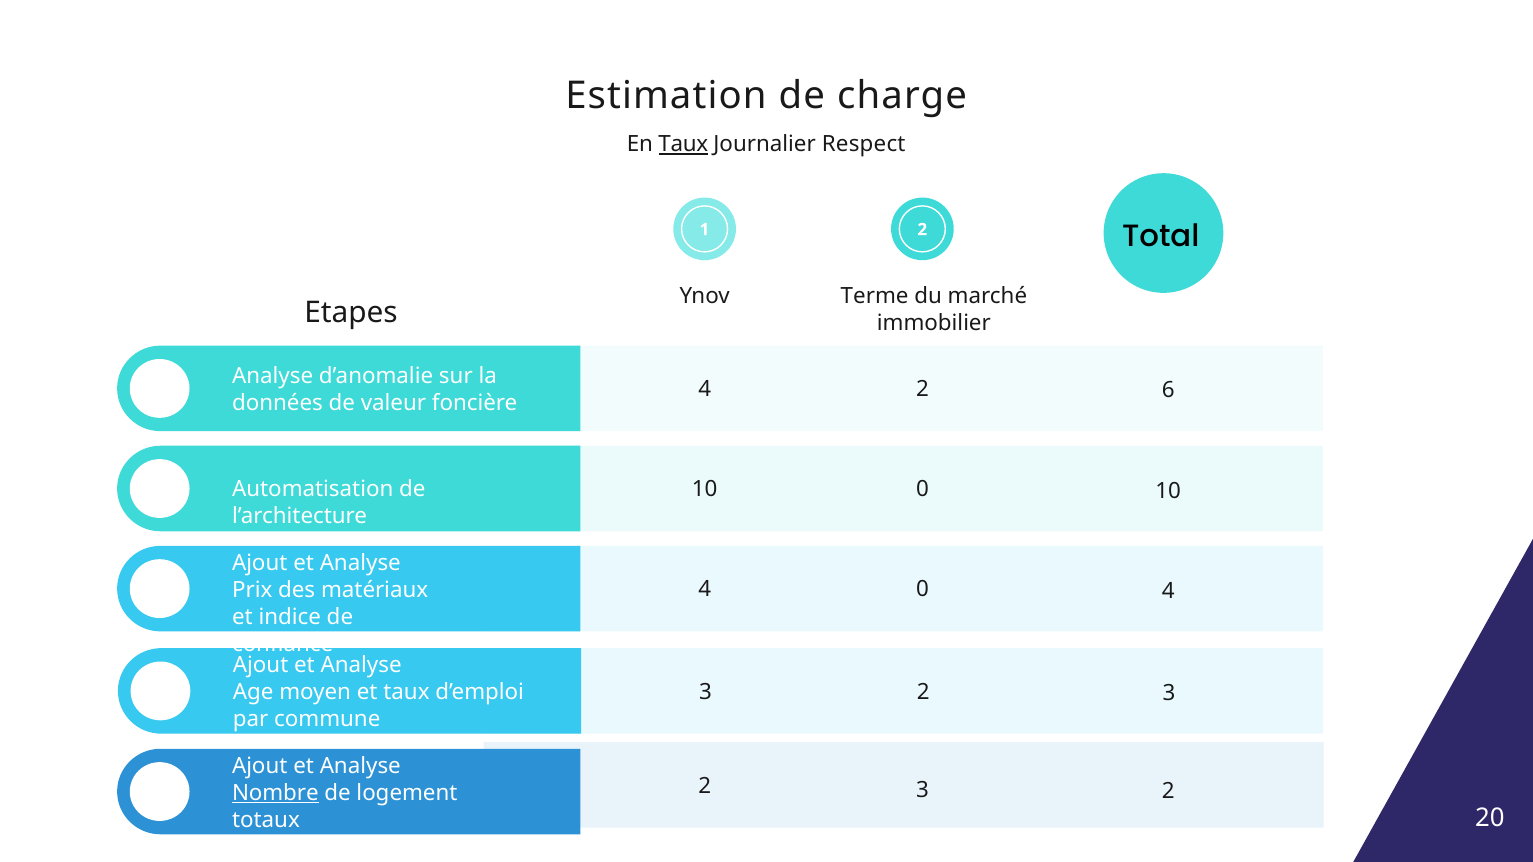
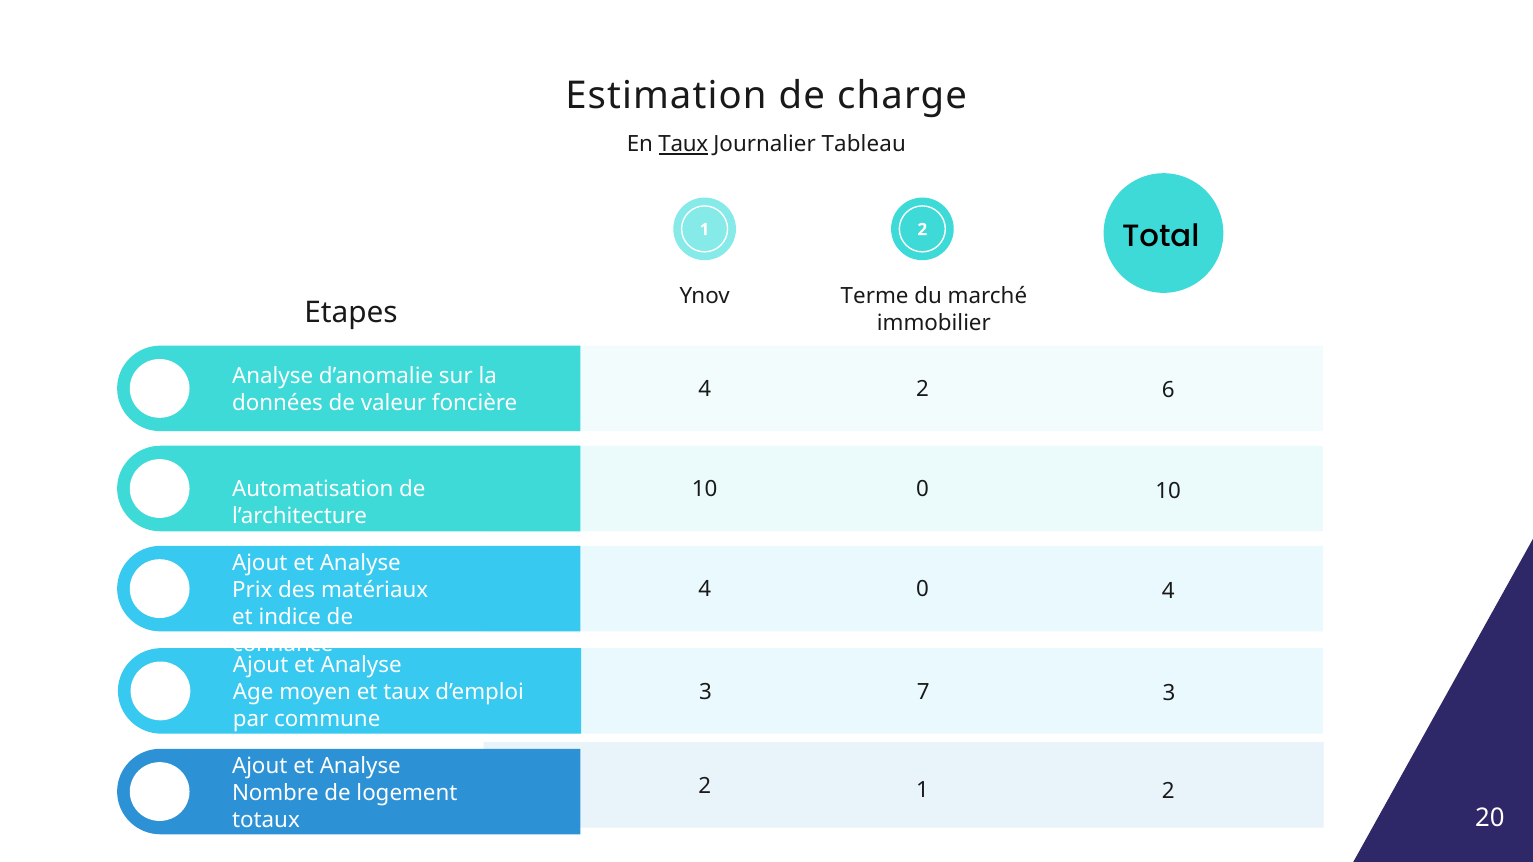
Respect: Respect -> Tableau
2 at (923, 692): 2 -> 7
2 3: 3 -> 1
Nombre underline: present -> none
